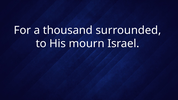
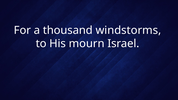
surrounded: surrounded -> windstorms
